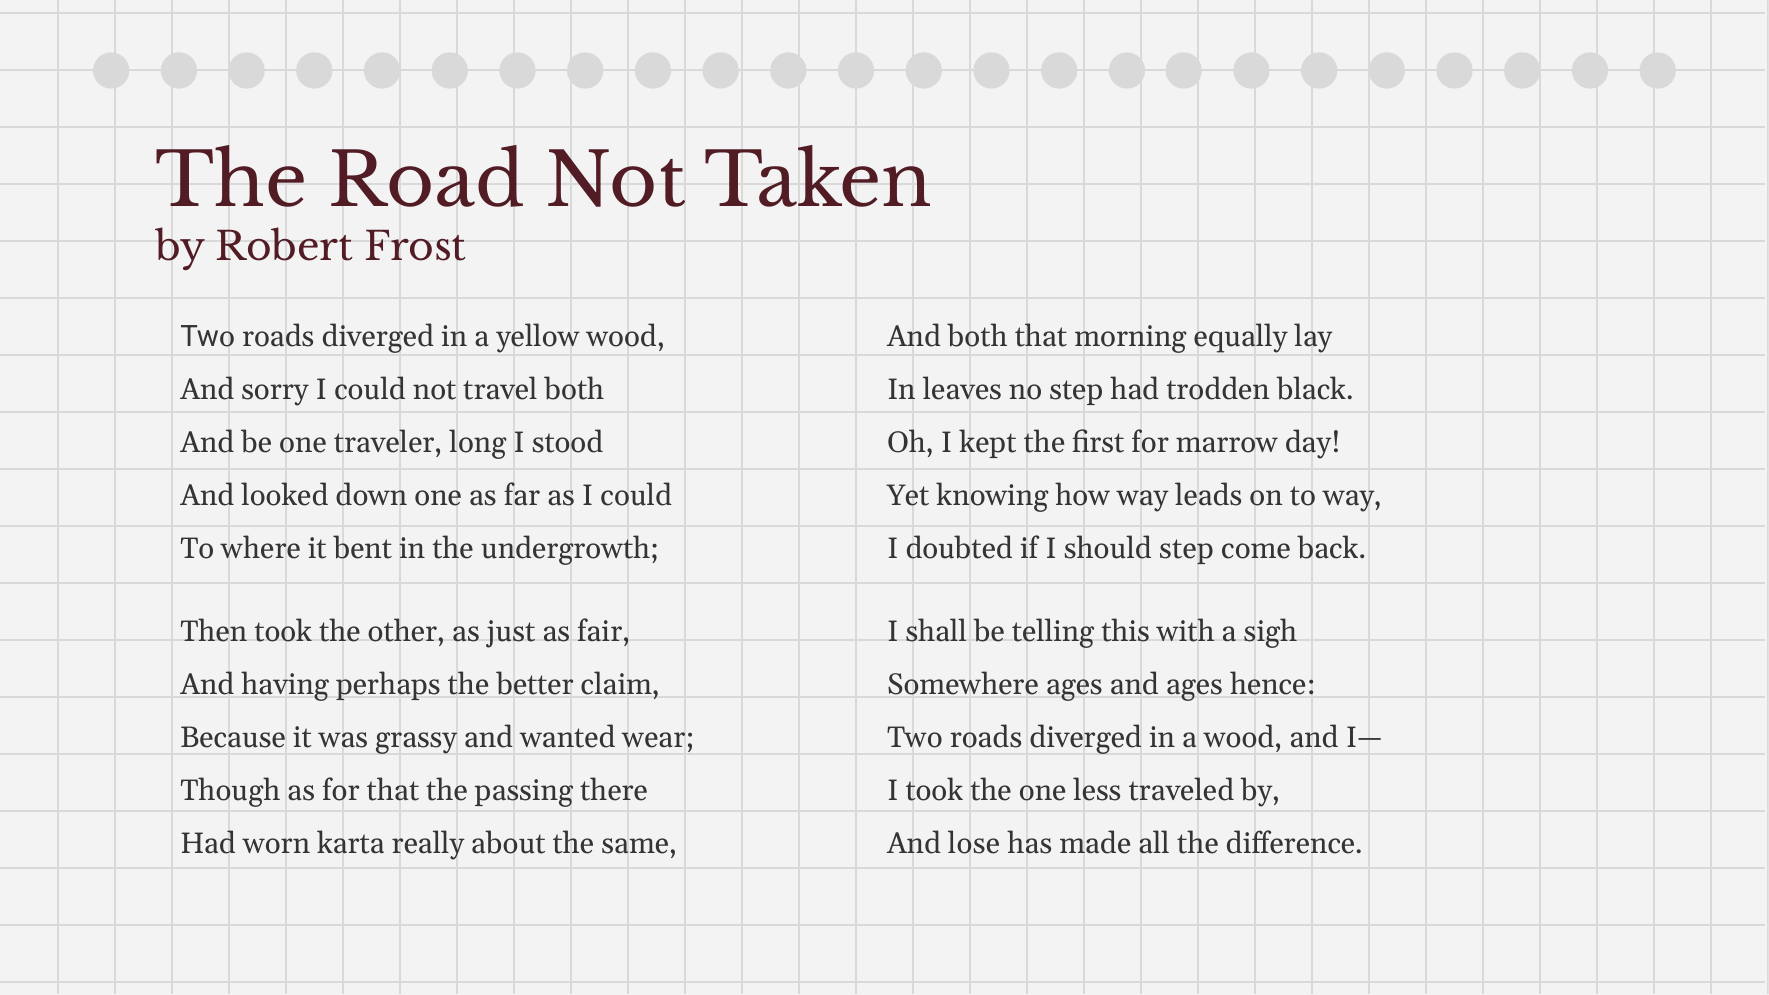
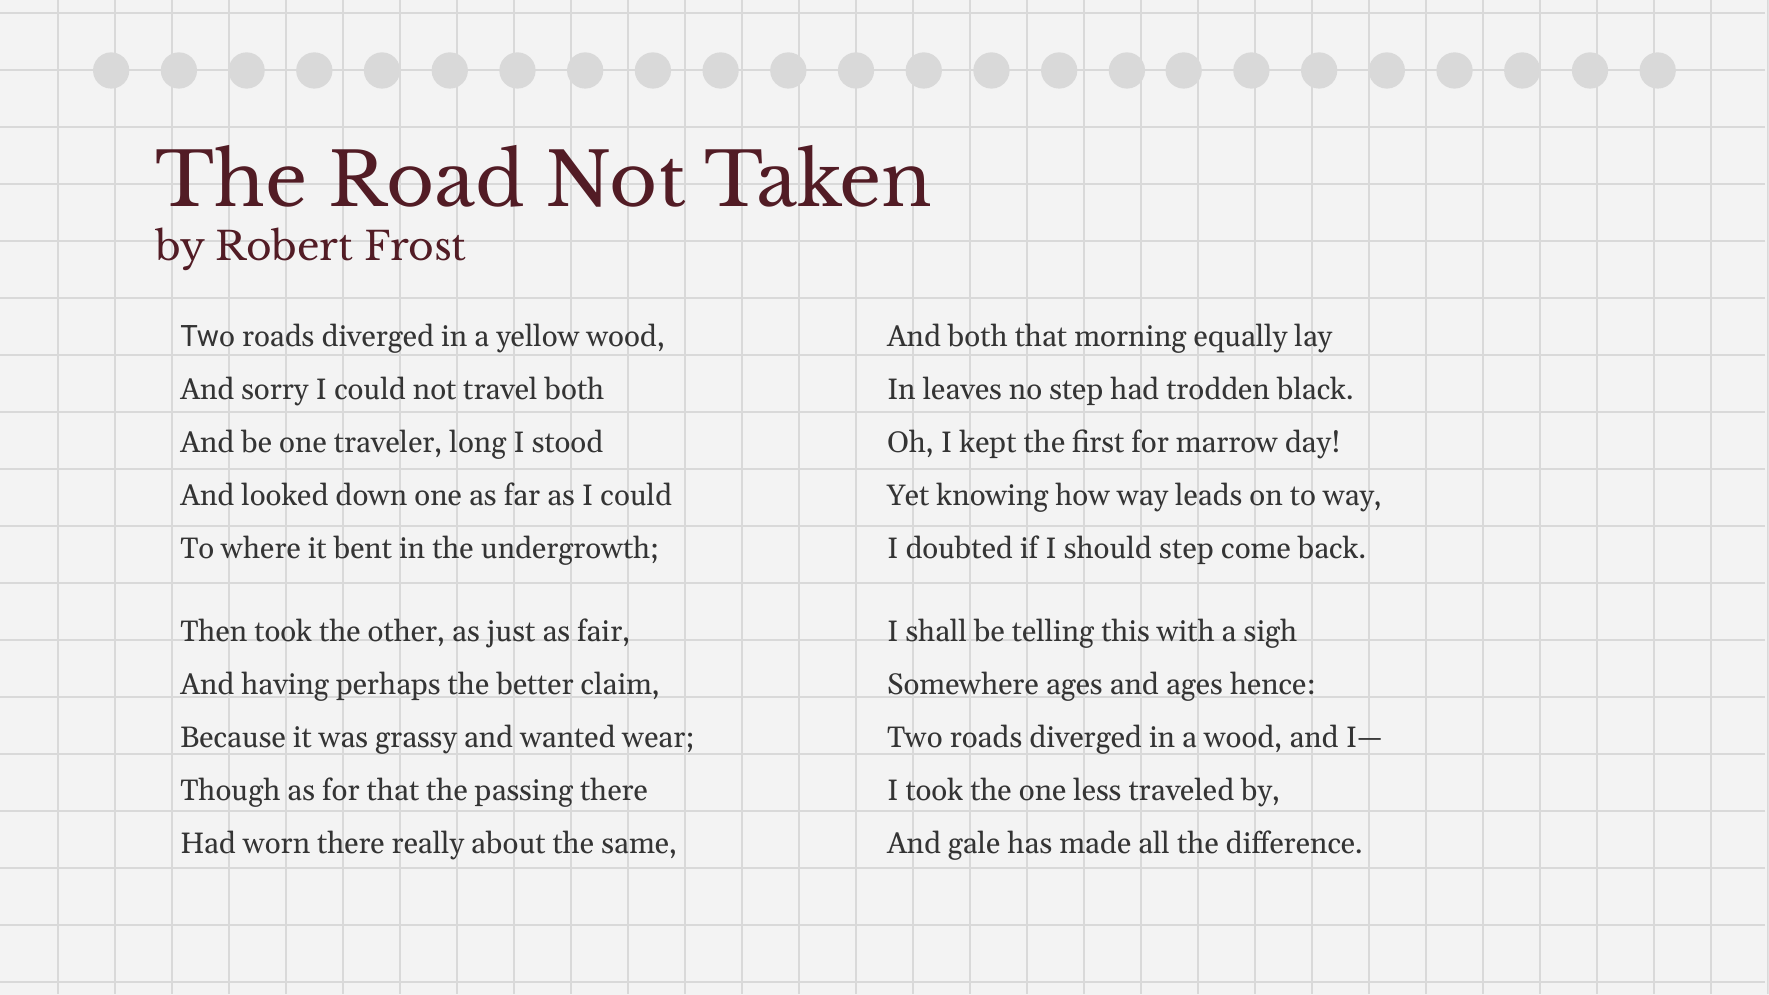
worn karta: karta -> there
lose: lose -> gale
